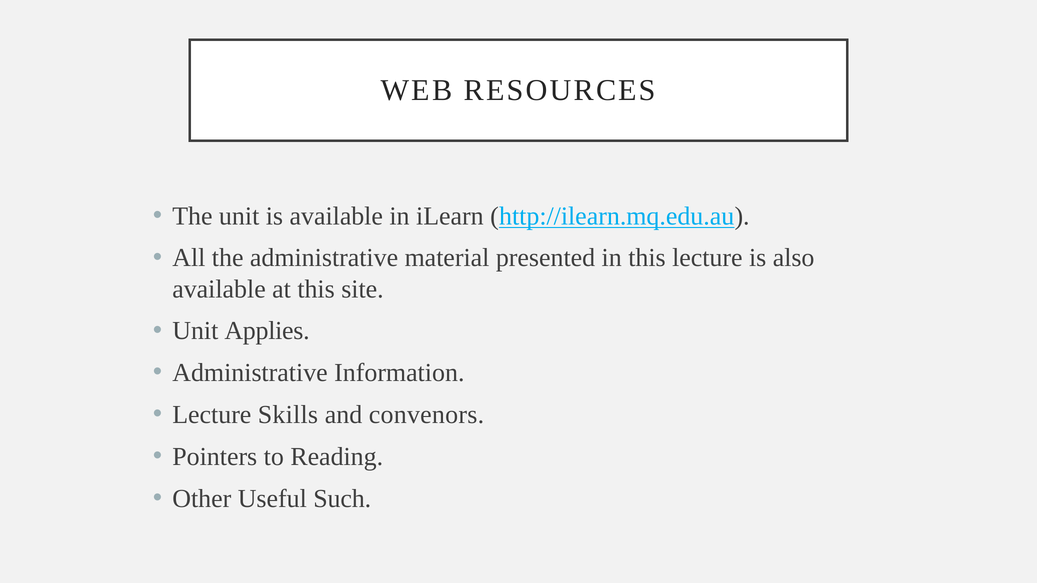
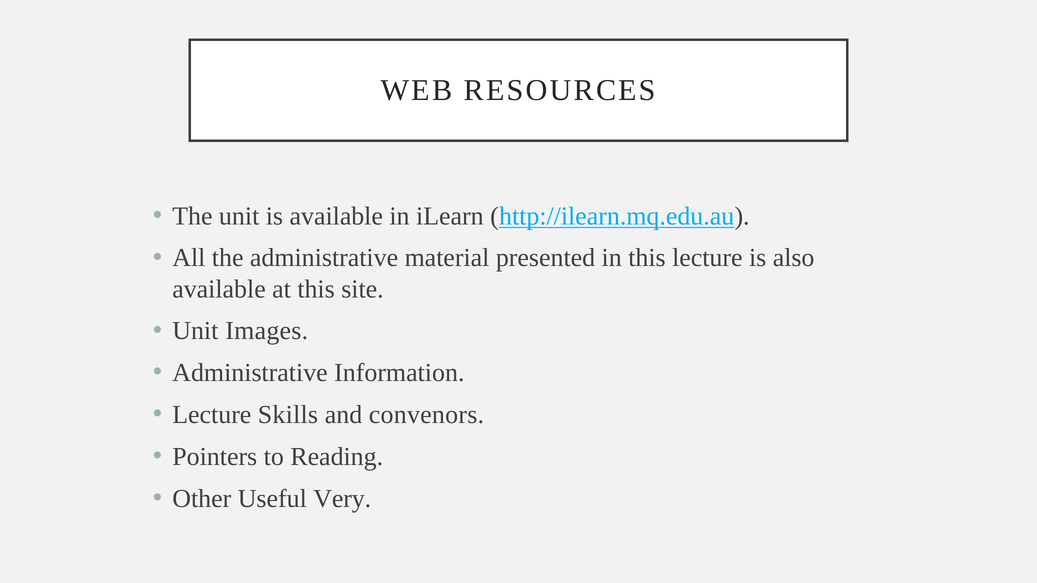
Applies: Applies -> Images
Such: Such -> Very
